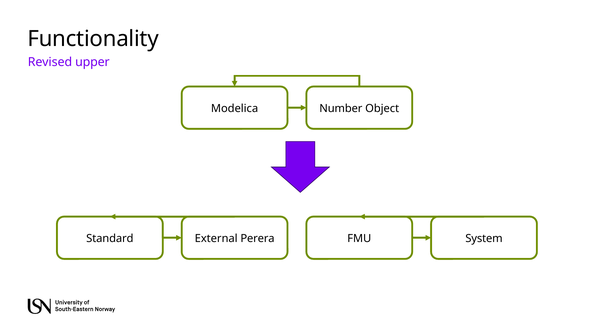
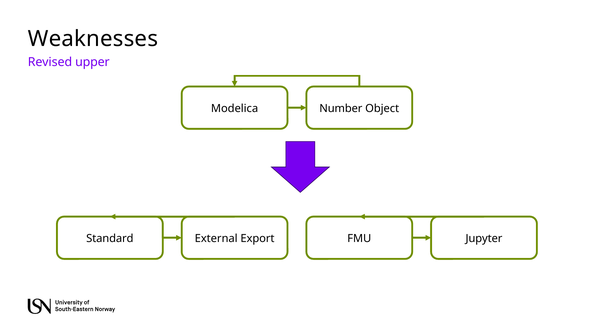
Functionality: Functionality -> Weaknesses
Perera: Perera -> Export
System: System -> Jupyter
